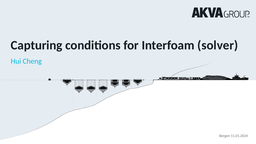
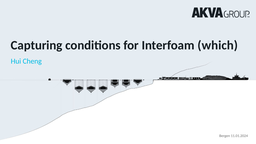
solver: solver -> which
